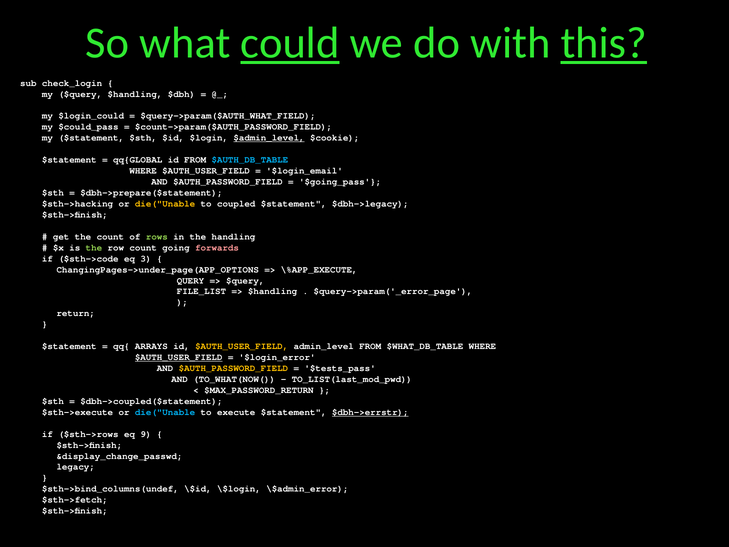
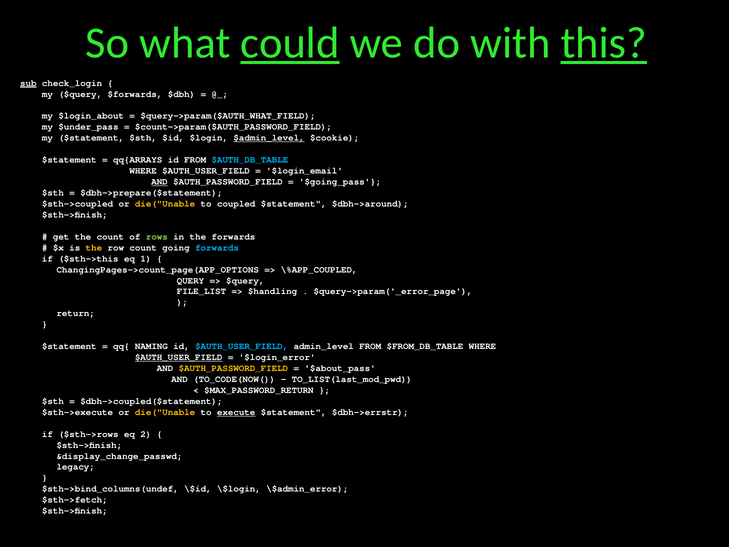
sub underline: none -> present
$query $handling: $handling -> $forwards
$login_could: $login_could -> $login_about
$could_pass: $could_pass -> $under_pass
qq{GLOBAL: qq{GLOBAL -> qq{ARRAYS
AND at (160, 182) underline: none -> present
$sth->hacking: $sth->hacking -> $sth->coupled
$dbh->legacy: $dbh->legacy -> $dbh->around
the handling: handling -> forwards
the at (94, 247) colour: light green -> yellow
forwards at (217, 247) colour: pink -> light blue
$sth->code: $sth->code -> $sth->this
3: 3 -> 1
ChangingPages->under_page(APP_OPTIONS: ChangingPages->under_page(APP_OPTIONS -> ChangingPages->count_page(APP_OPTIONS
\%APP_EXECUTE: \%APP_EXECUTE -> \%APP_COUPLED
ARRAYS: ARRAYS -> NAMING
$AUTH_USER_FIELD at (242, 346) colour: yellow -> light blue
$WHAT_DB_TABLE: $WHAT_DB_TABLE -> $FROM_DB_TABLE
$tests_pass: $tests_pass -> $about_pass
TO_WHAT(NOW(: TO_WHAT(NOW( -> TO_CODE(NOW(
die("Unable at (165, 412) colour: light blue -> yellow
execute underline: none -> present
$dbh->errstr underline: present -> none
9: 9 -> 2
